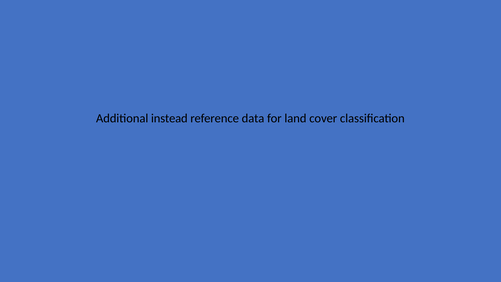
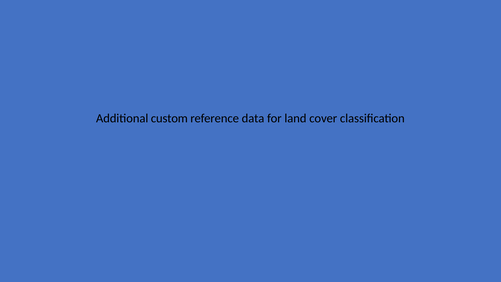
instead: instead -> custom
